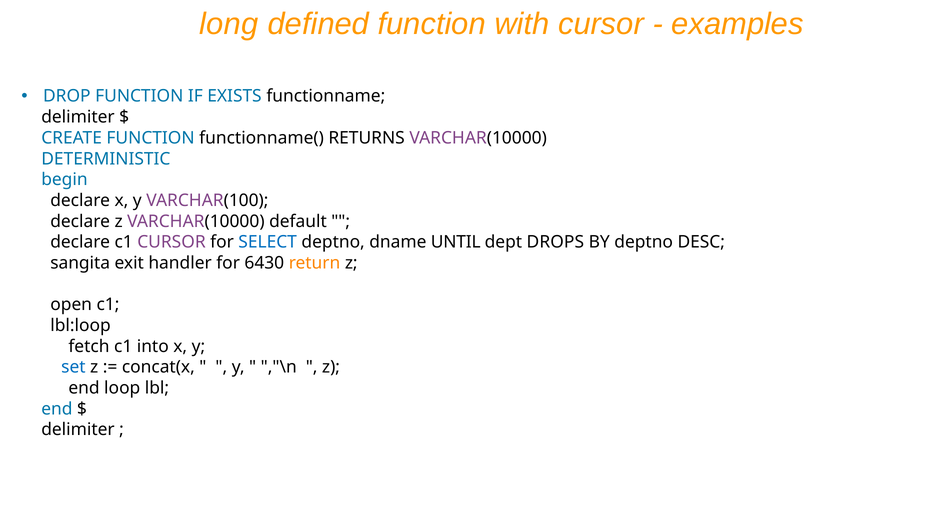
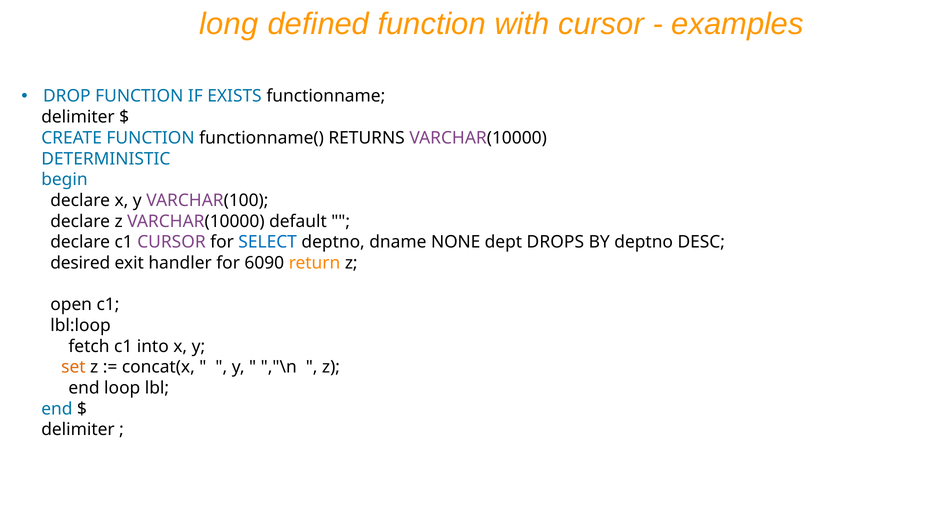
UNTIL: UNTIL -> NONE
sangita: sangita -> desired
6430: 6430 -> 6090
set colour: blue -> orange
